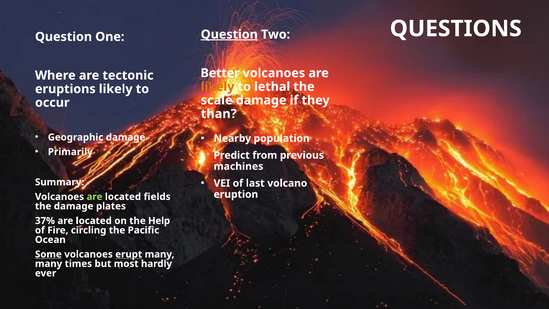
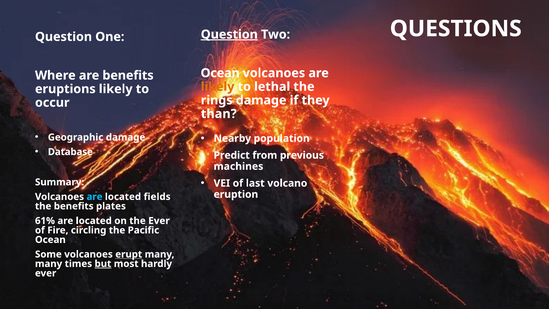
Better at (220, 73): Better -> Ocean
are tectonic: tectonic -> benefits
scale: scale -> rings
Primarily: Primarily -> Database
are at (95, 197) colour: light green -> light blue
the damage: damage -> benefits
37%: 37% -> 61%
the Help: Help -> Ever
Some underline: present -> none
but underline: none -> present
